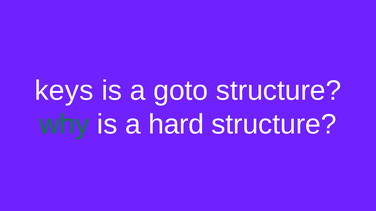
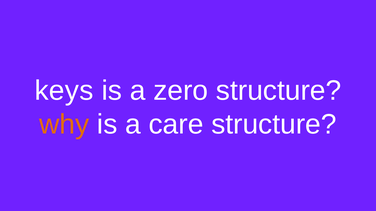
goto: goto -> zero
why colour: green -> orange
hard: hard -> care
